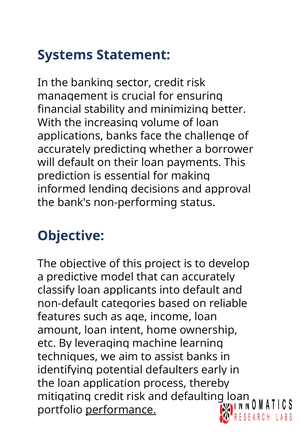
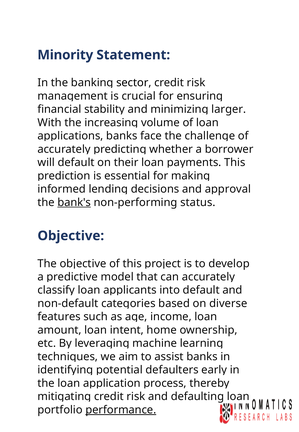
Systems: Systems -> Minority
better: better -> larger
bank's underline: none -> present
reliable: reliable -> diverse
